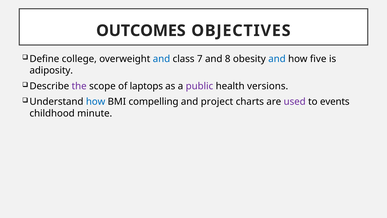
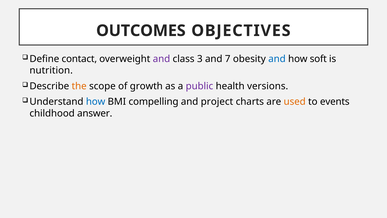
college: college -> contact
and at (161, 59) colour: blue -> purple
7: 7 -> 3
8: 8 -> 7
five: five -> soft
adiposity: adiposity -> nutrition
the colour: purple -> orange
laptops: laptops -> growth
used colour: purple -> orange
minute: minute -> answer
